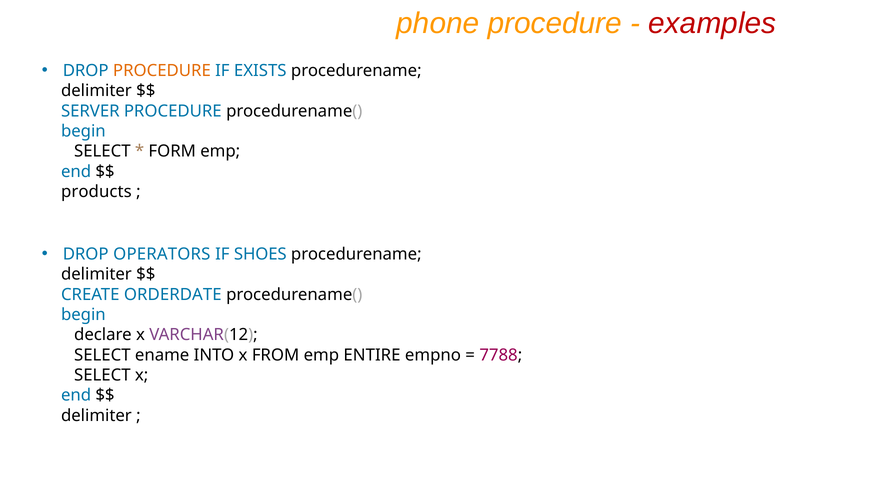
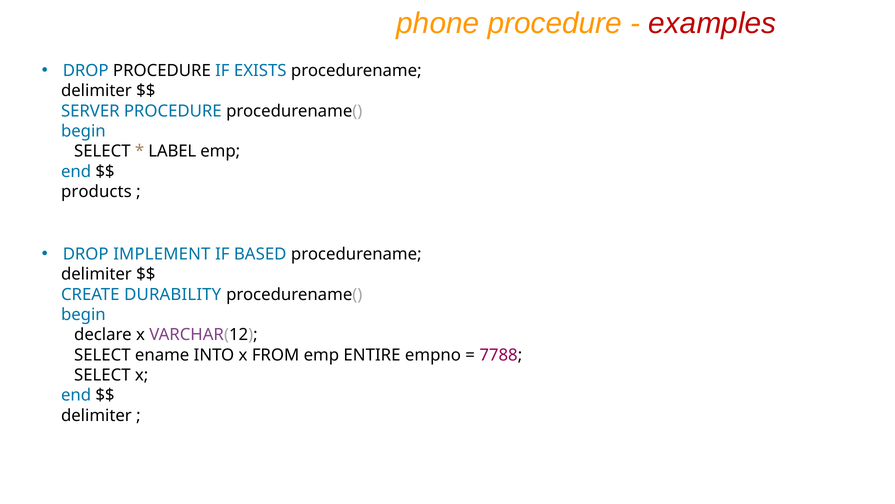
PROCEDURE at (162, 71) colour: orange -> black
FORM: FORM -> LABEL
OPERATORS: OPERATORS -> IMPLEMENT
SHOES: SHOES -> BASED
ORDERDATE: ORDERDATE -> DURABILITY
